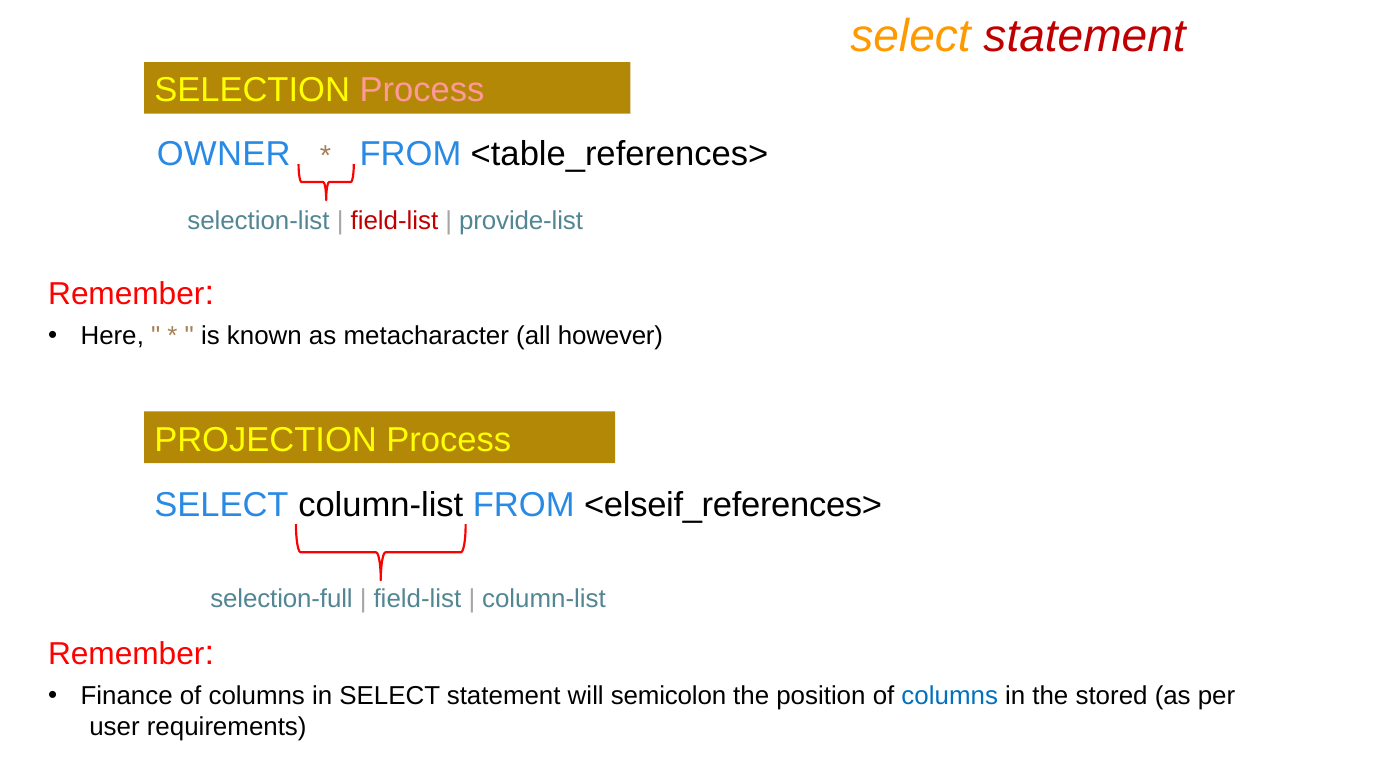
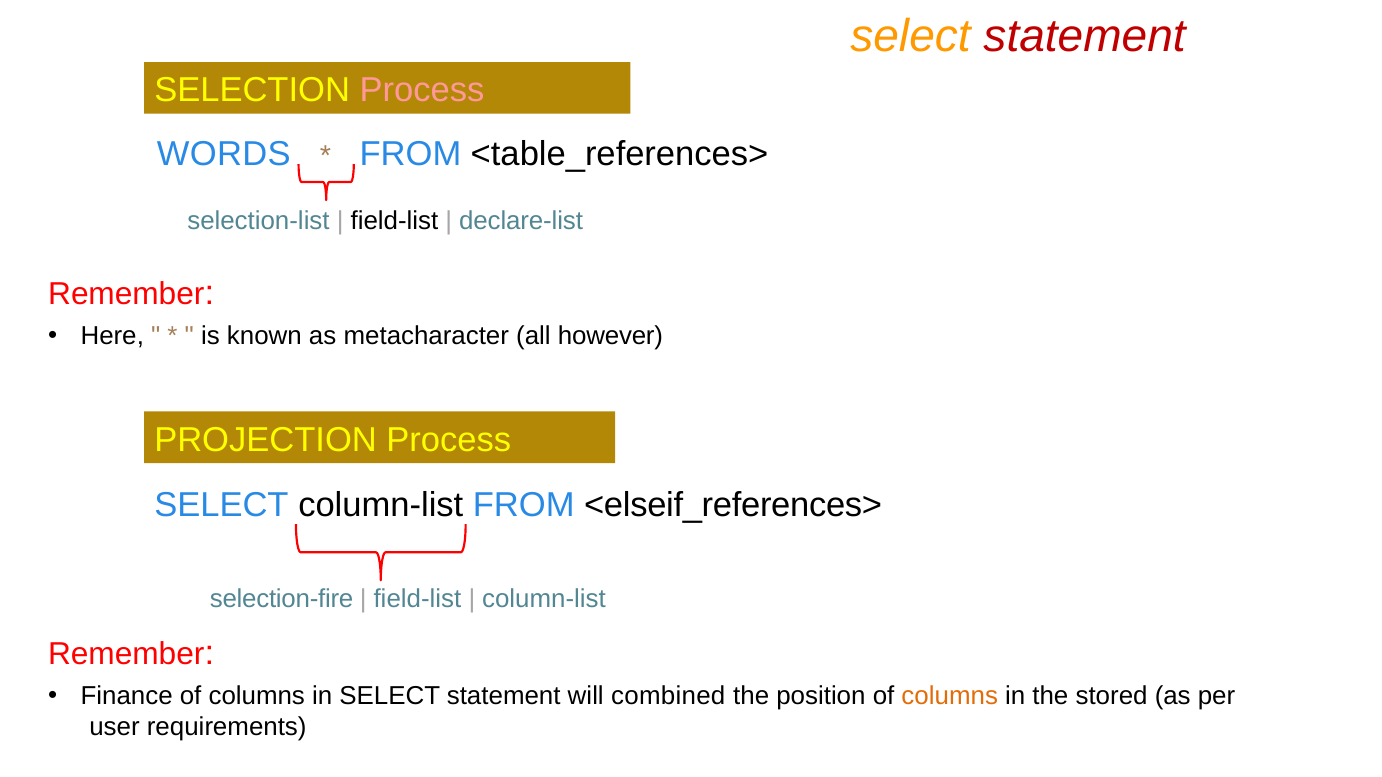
OWNER: OWNER -> WORDS
field-list at (394, 221) colour: red -> black
provide-list: provide-list -> declare-list
selection-full: selection-full -> selection-fire
semicolon: semicolon -> combined
columns at (950, 696) colour: blue -> orange
